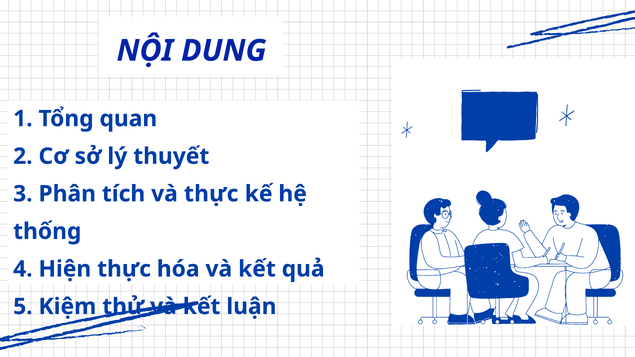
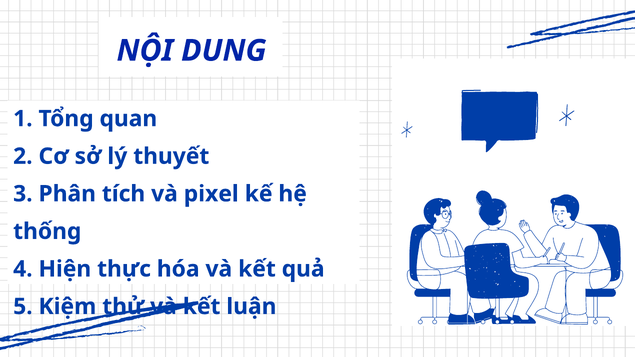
và thực: thực -> pixel
